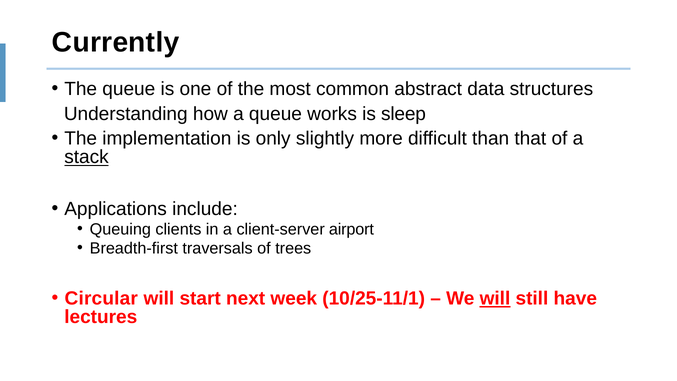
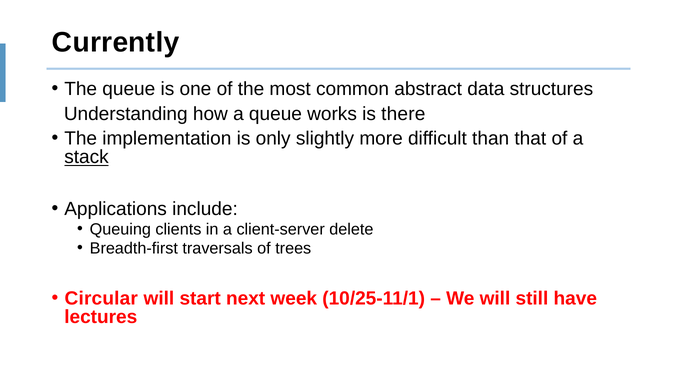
sleep: sleep -> there
airport: airport -> delete
will at (495, 298) underline: present -> none
